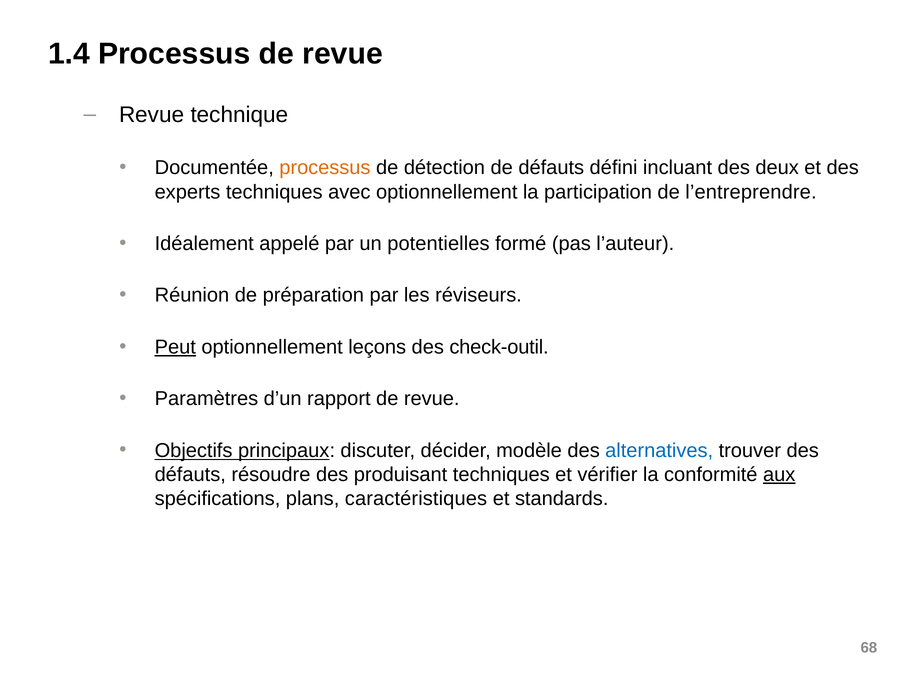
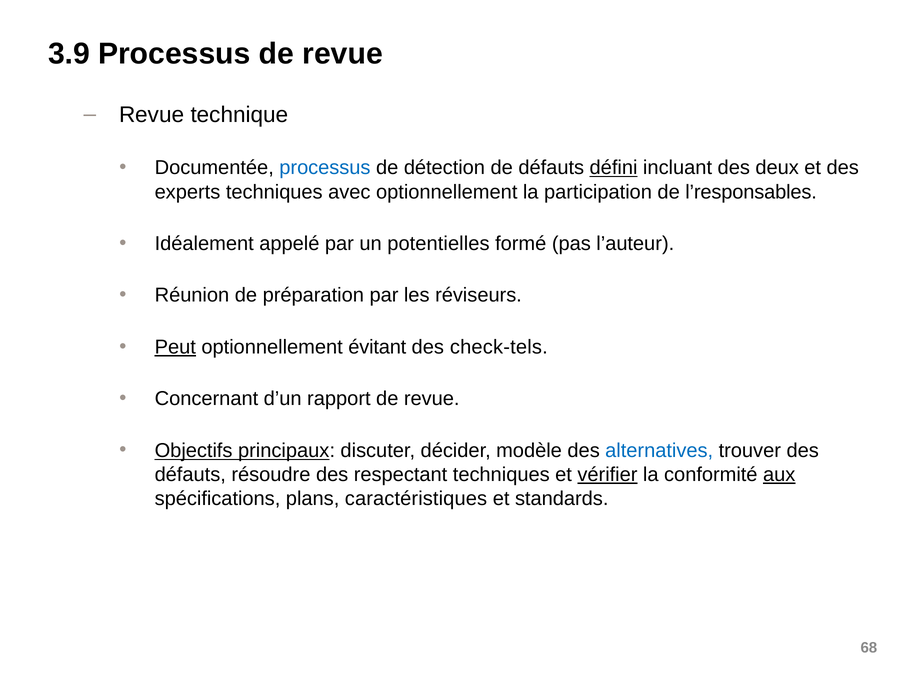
1.4: 1.4 -> 3.9
processus at (325, 168) colour: orange -> blue
défini underline: none -> present
l’entreprendre: l’entreprendre -> l’responsables
leçons: leçons -> évitant
check-outil: check-outil -> check-tels
Paramètres: Paramètres -> Concernant
produisant: produisant -> respectant
vérifier underline: none -> present
